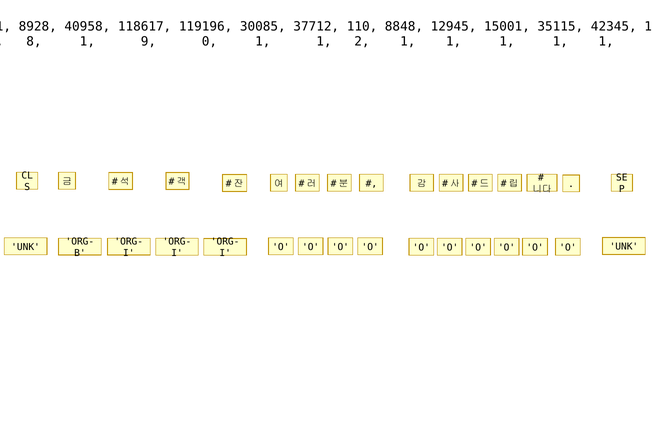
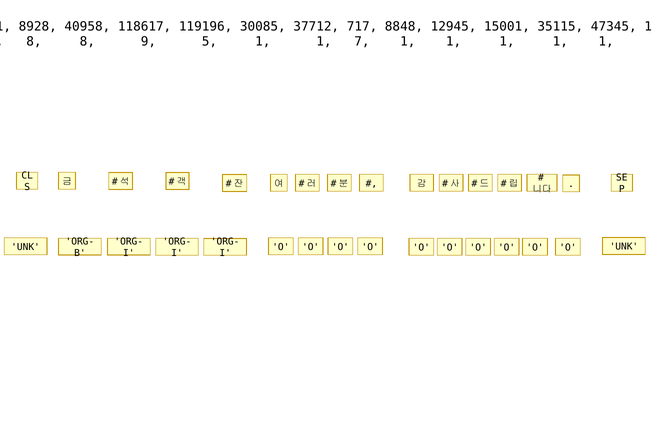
110: 110 -> 717
42345: 42345 -> 47345
8 1: 1 -> 8
9 0: 0 -> 5
2: 2 -> 7
